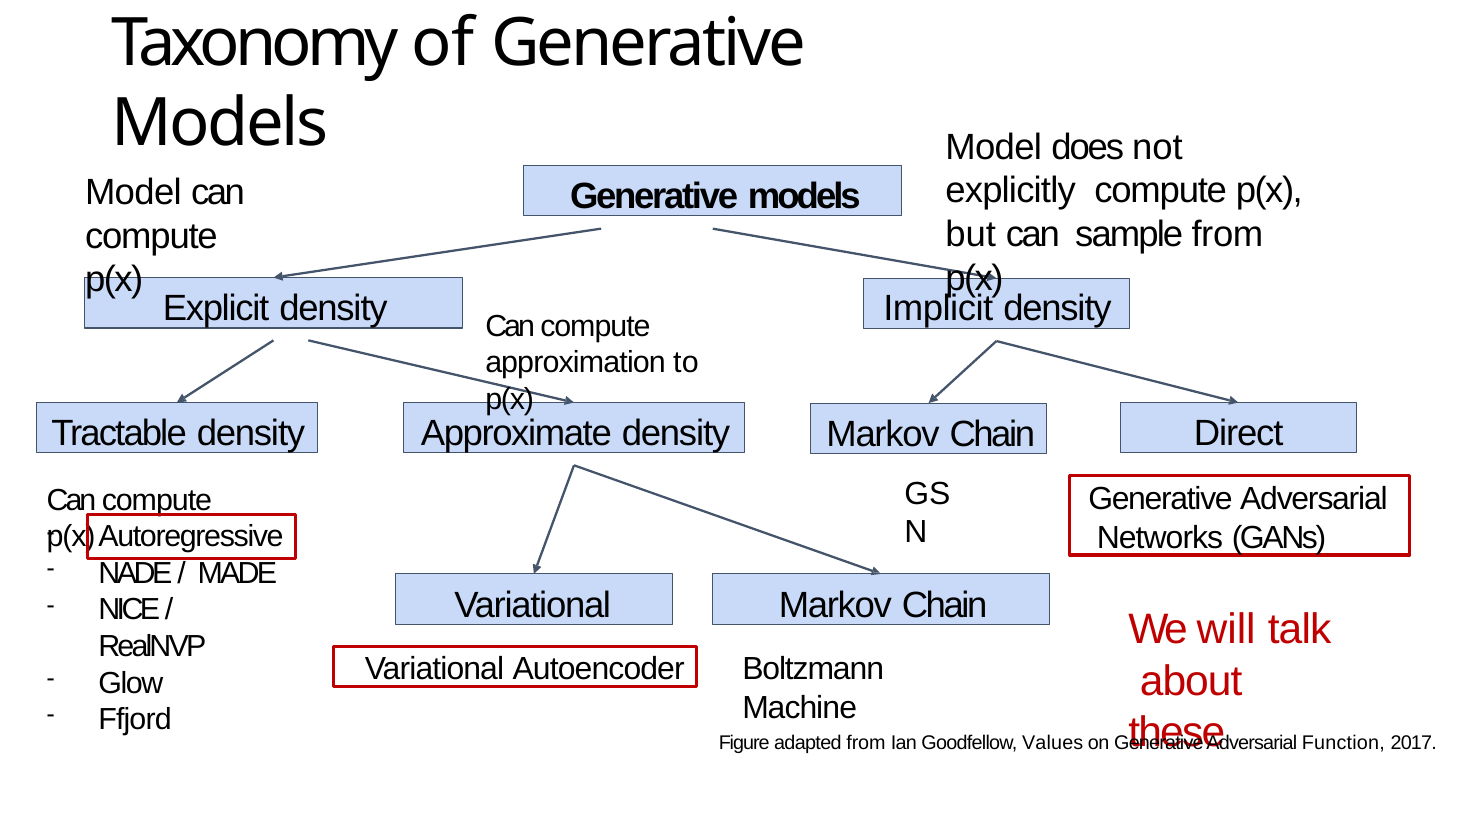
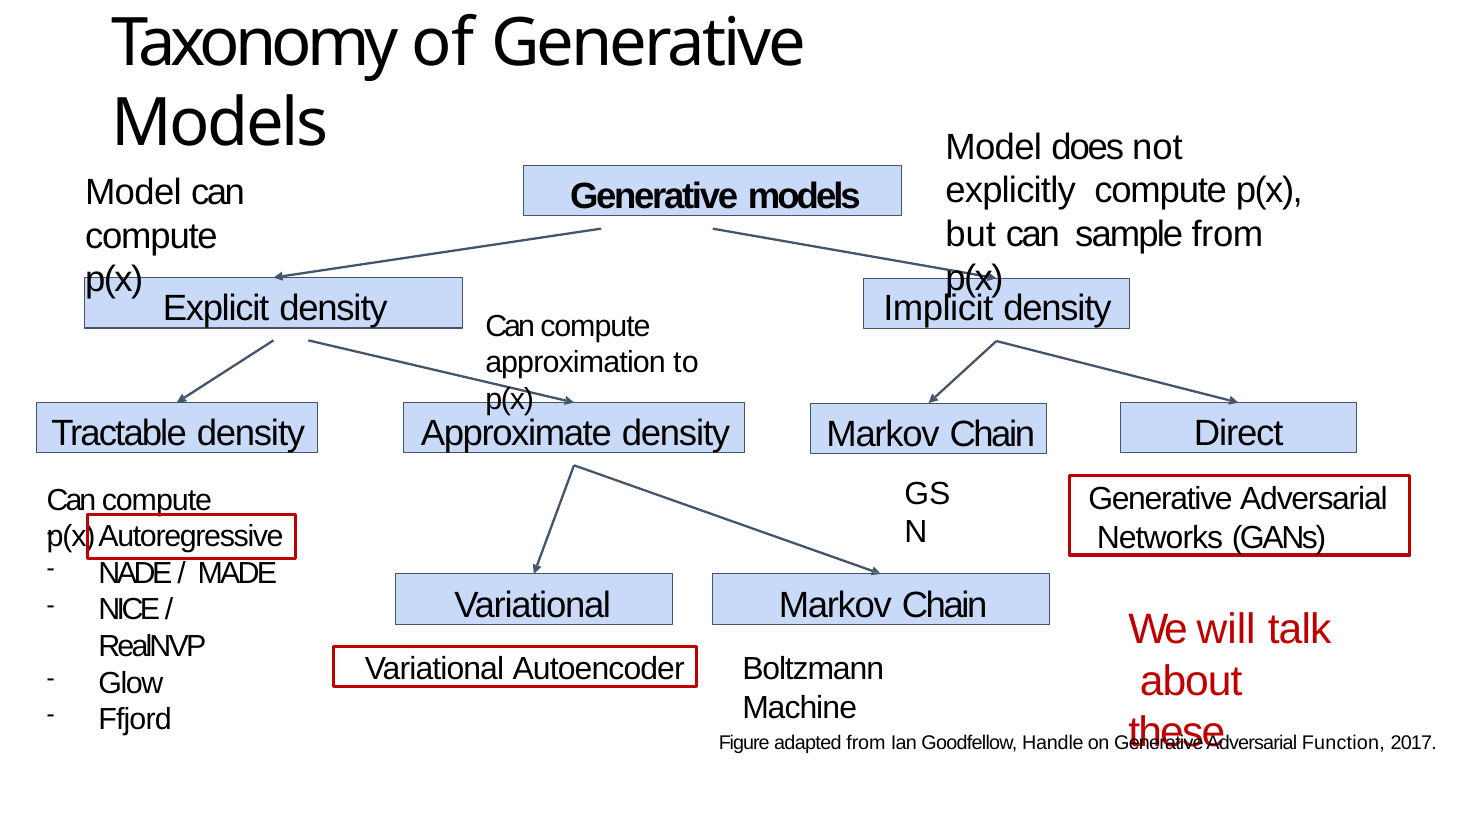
Values: Values -> Handle
